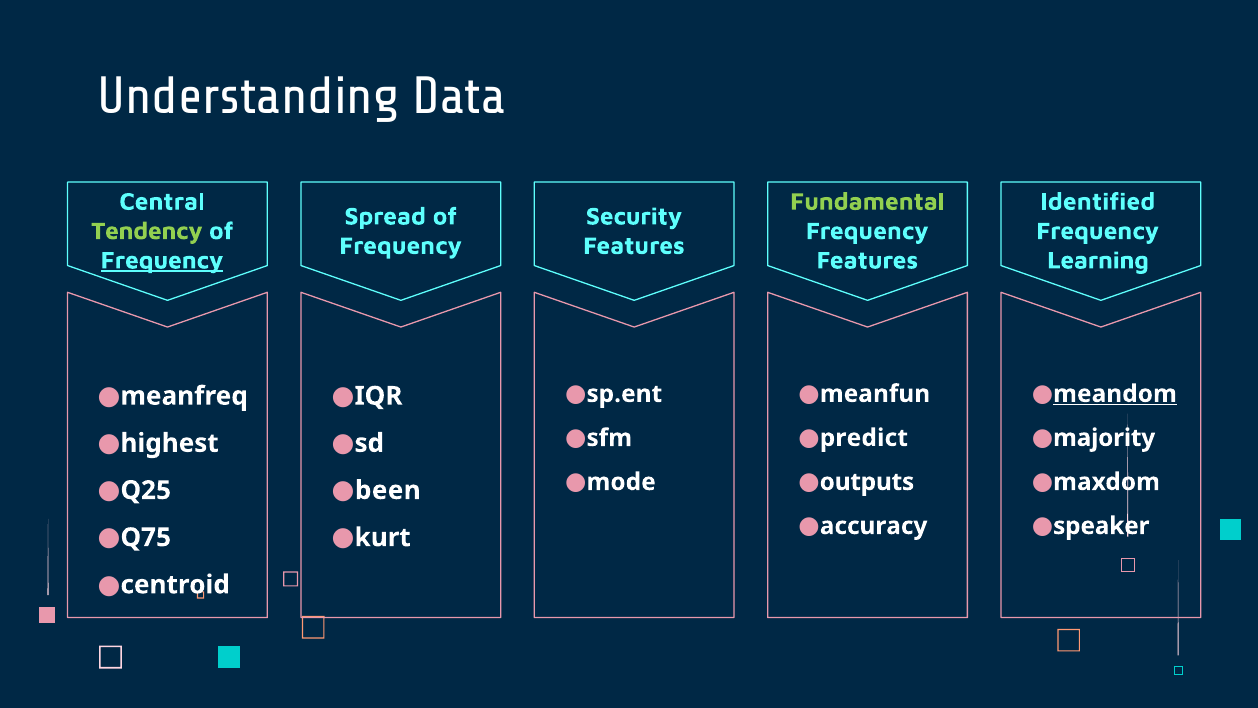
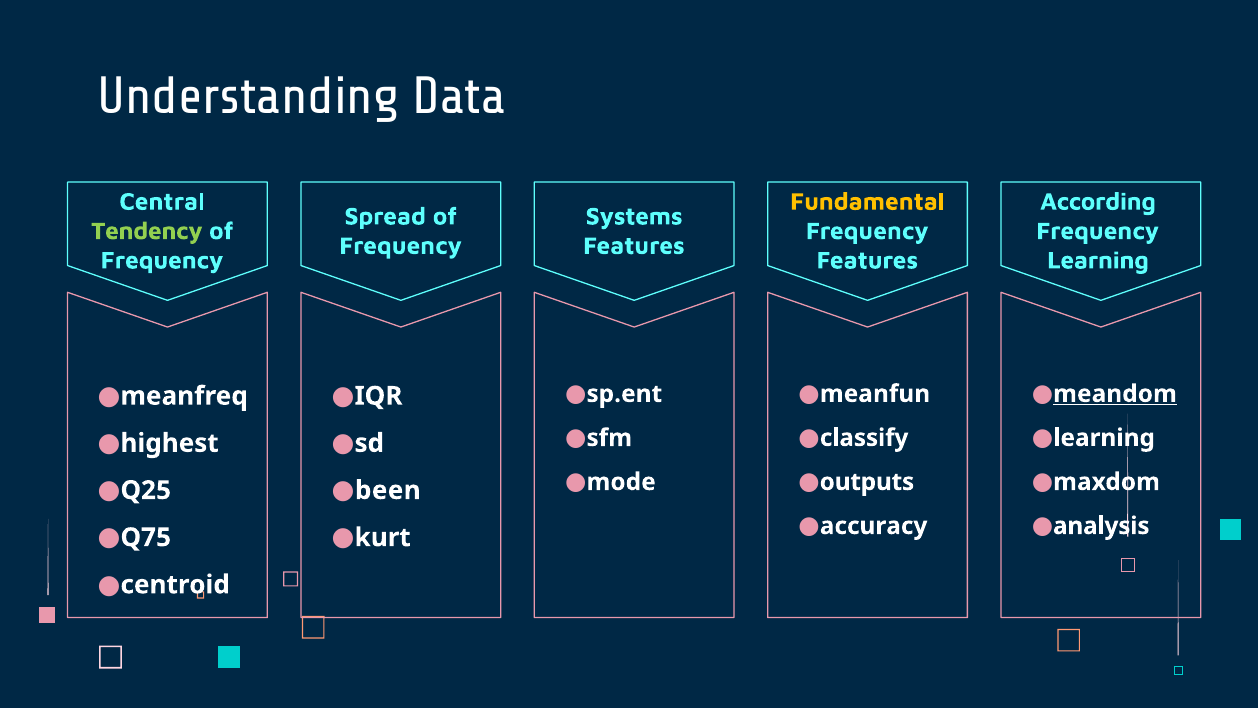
Fundamental colour: light green -> yellow
Identified: Identified -> According
Security: Security -> Systems
Frequency at (162, 260) underline: present -> none
predict: predict -> classify
majority at (1104, 438): majority -> learning
speaker: speaker -> analysis
